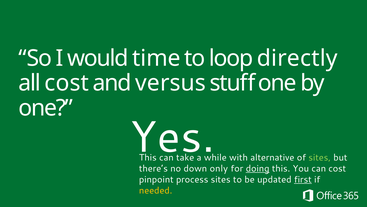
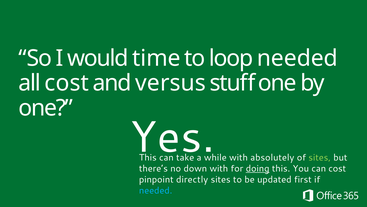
loop directly: directly -> needed
alternative: alternative -> absolutely
down only: only -> with
process: process -> directly
first underline: present -> none
needed at (156, 190) colour: yellow -> light blue
